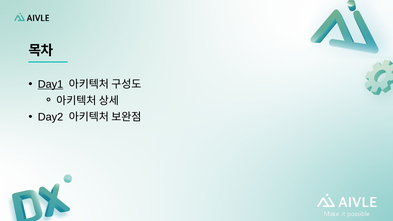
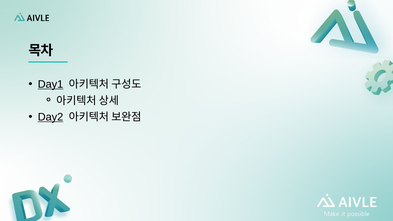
Day2 underline: none -> present
